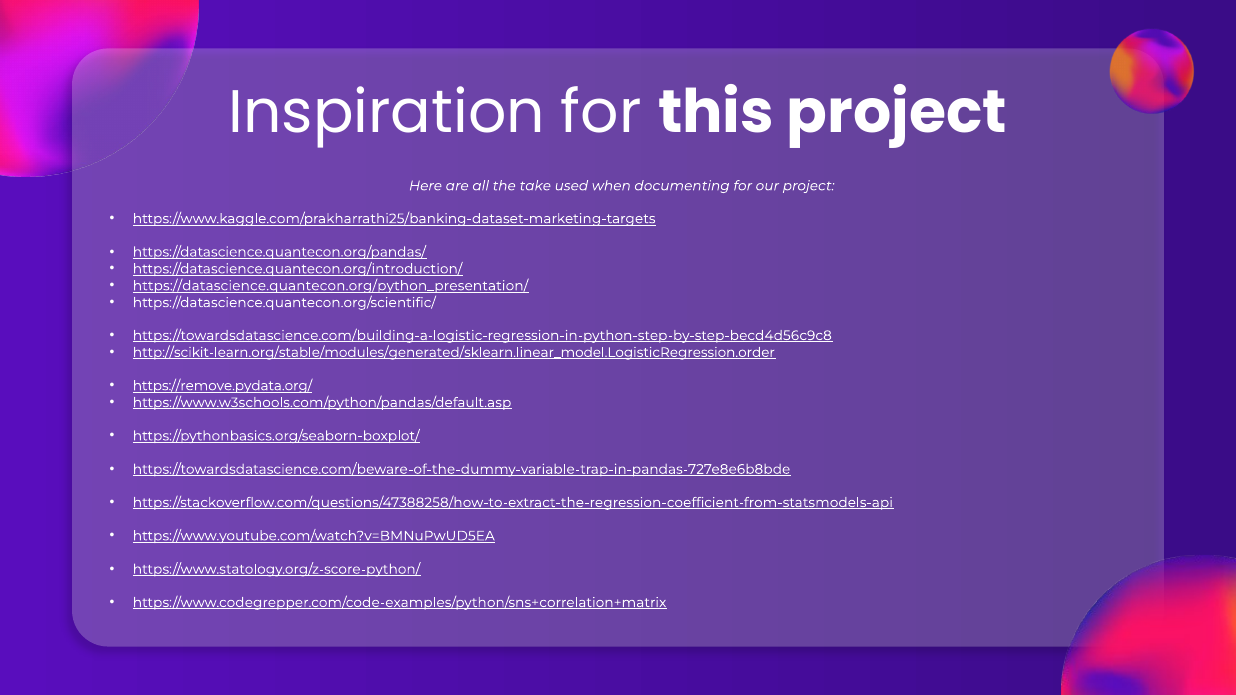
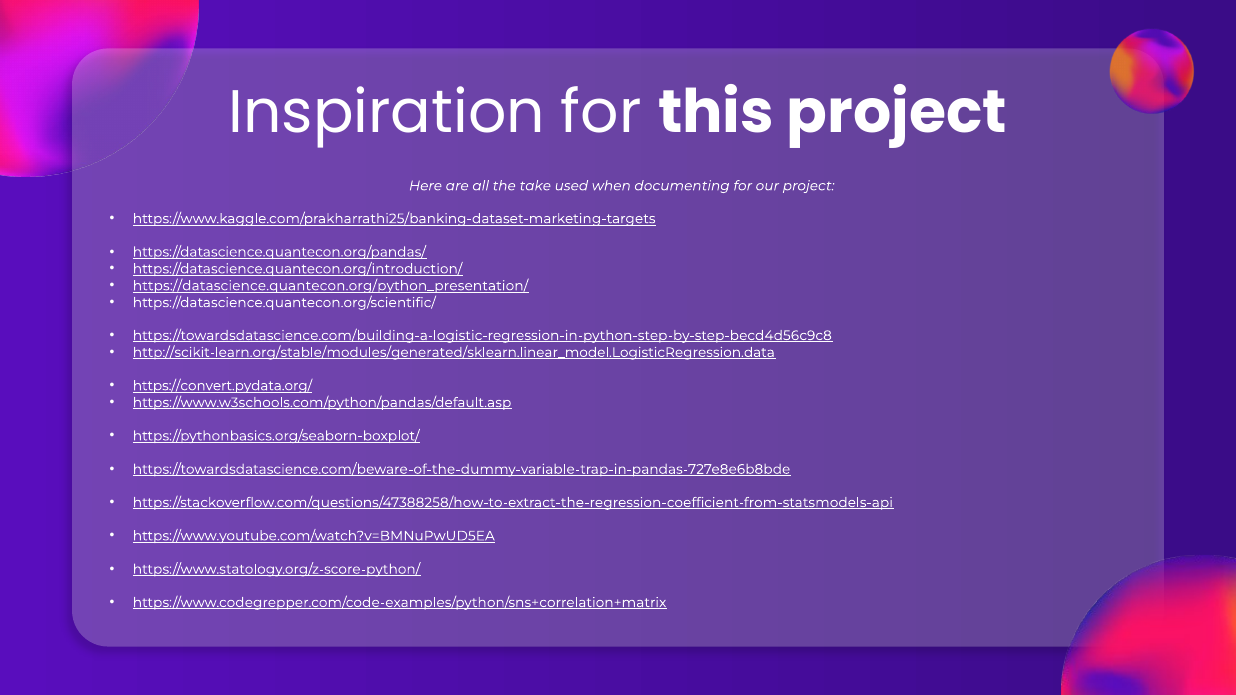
http://scikit-learn.org/stable/modules/generated/sklearn.linear_model.LogisticRegression.order: http://scikit-learn.org/stable/modules/generated/sklearn.linear_model.LogisticRegression.order -> http://scikit-learn.org/stable/modules/generated/sklearn.linear_model.LogisticRegression.data
https://remove.pydata.org/: https://remove.pydata.org/ -> https://convert.pydata.org/
